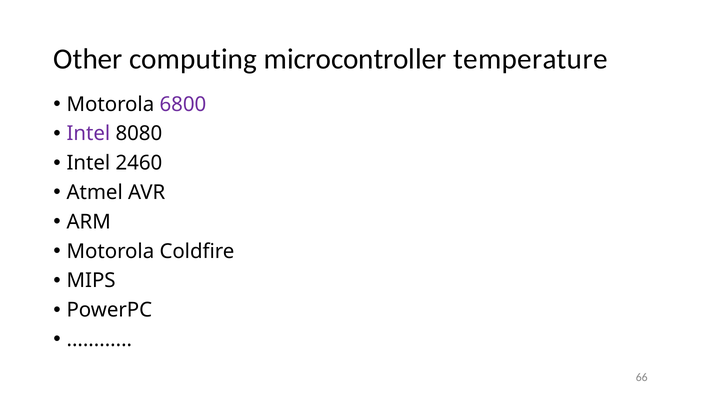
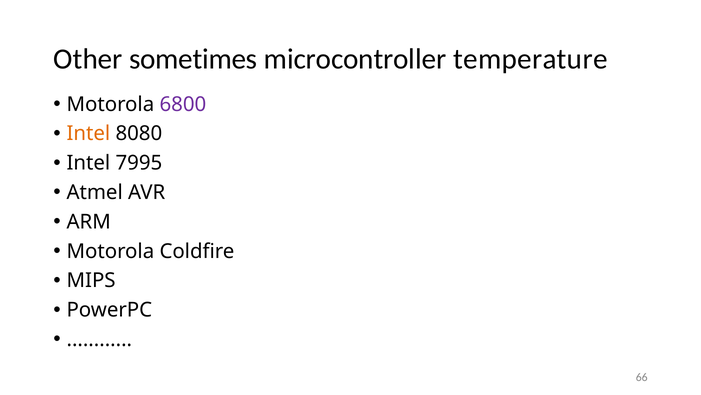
computing: computing -> sometimes
Intel at (88, 133) colour: purple -> orange
2460: 2460 -> 7995
